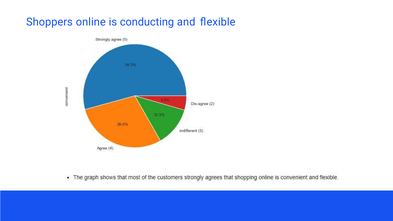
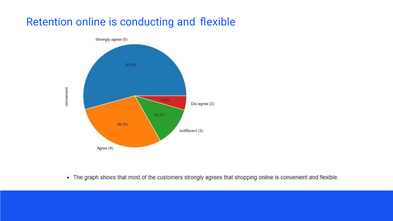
Shoppers: Shoppers -> Retention
